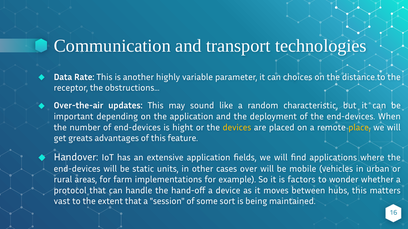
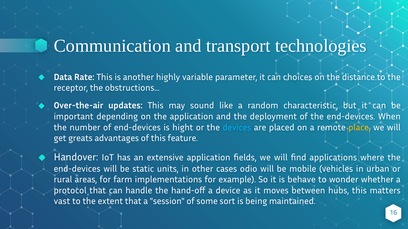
devices colour: yellow -> light blue
over: over -> odio
factors: factors -> behave
